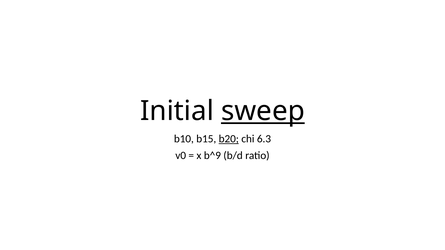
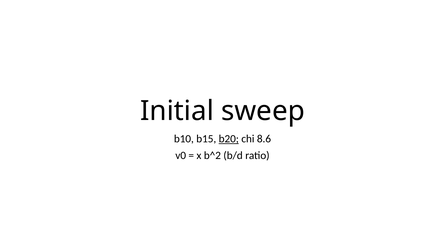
sweep underline: present -> none
6.3: 6.3 -> 8.6
b^9: b^9 -> b^2
